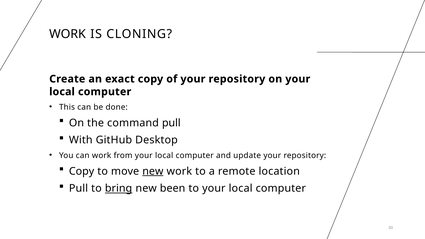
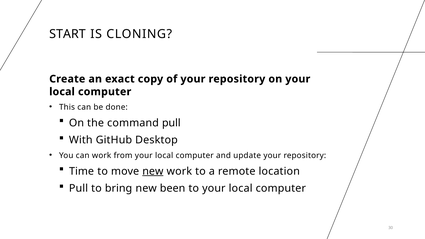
WORK at (68, 34): WORK -> START
Copy at (82, 171): Copy -> Time
bring underline: present -> none
